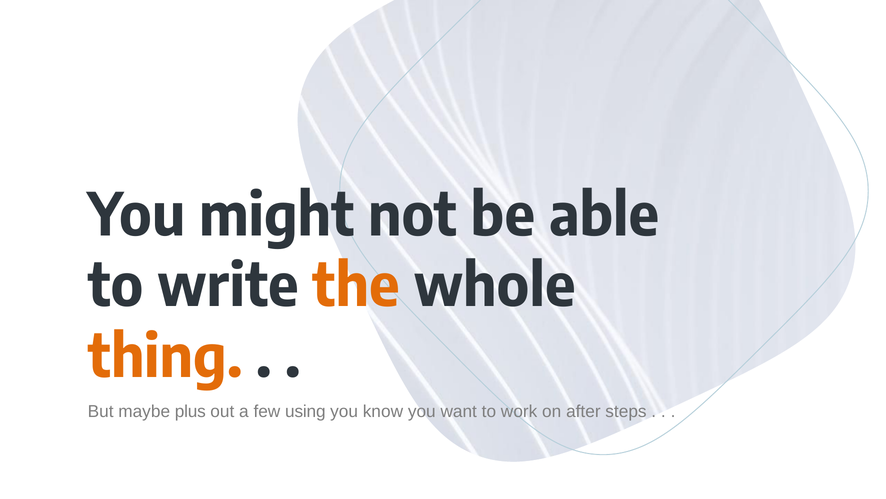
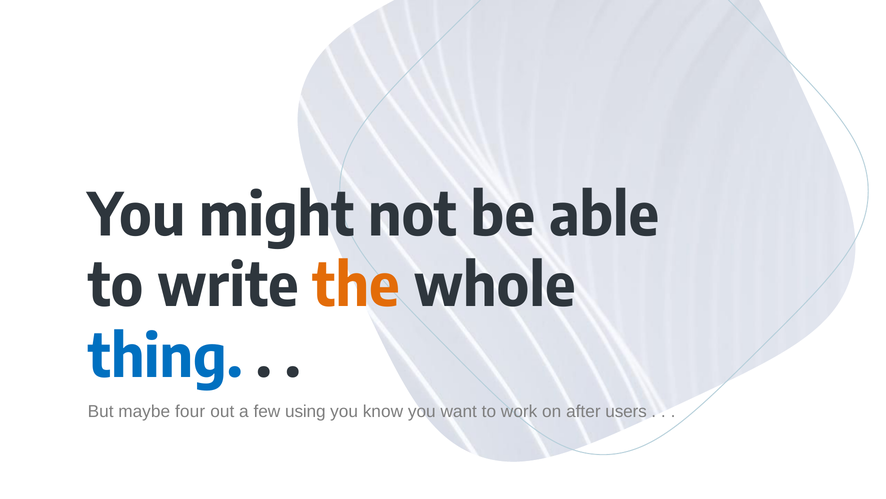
thing colour: orange -> blue
plus: plus -> four
steps: steps -> users
